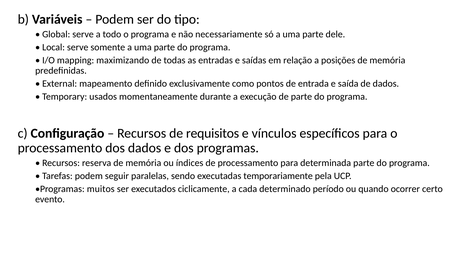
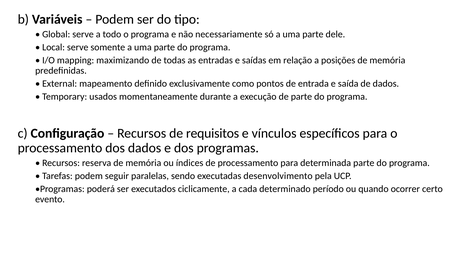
temporariamente: temporariamente -> desenvolvimento
muitos: muitos -> poderá
